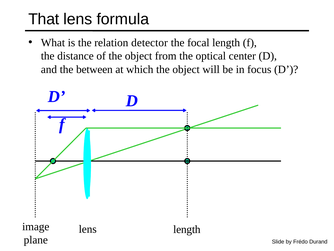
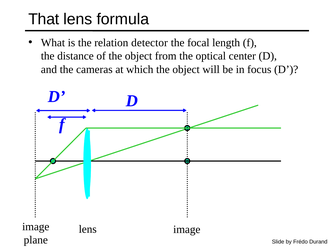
between: between -> cameras
length at (187, 229): length -> image
